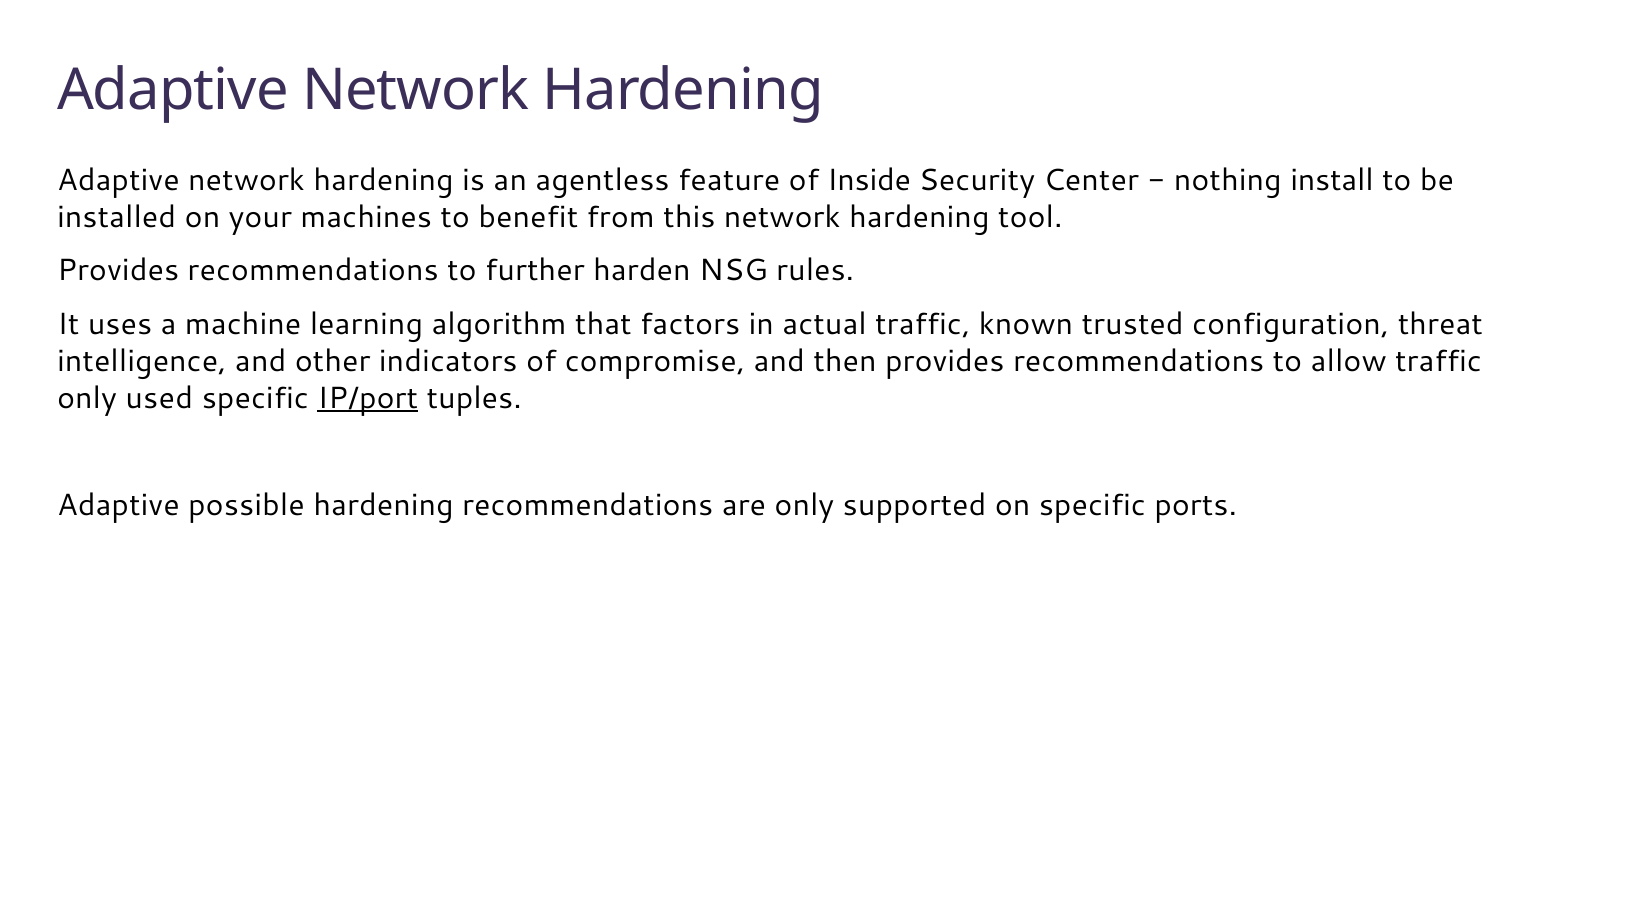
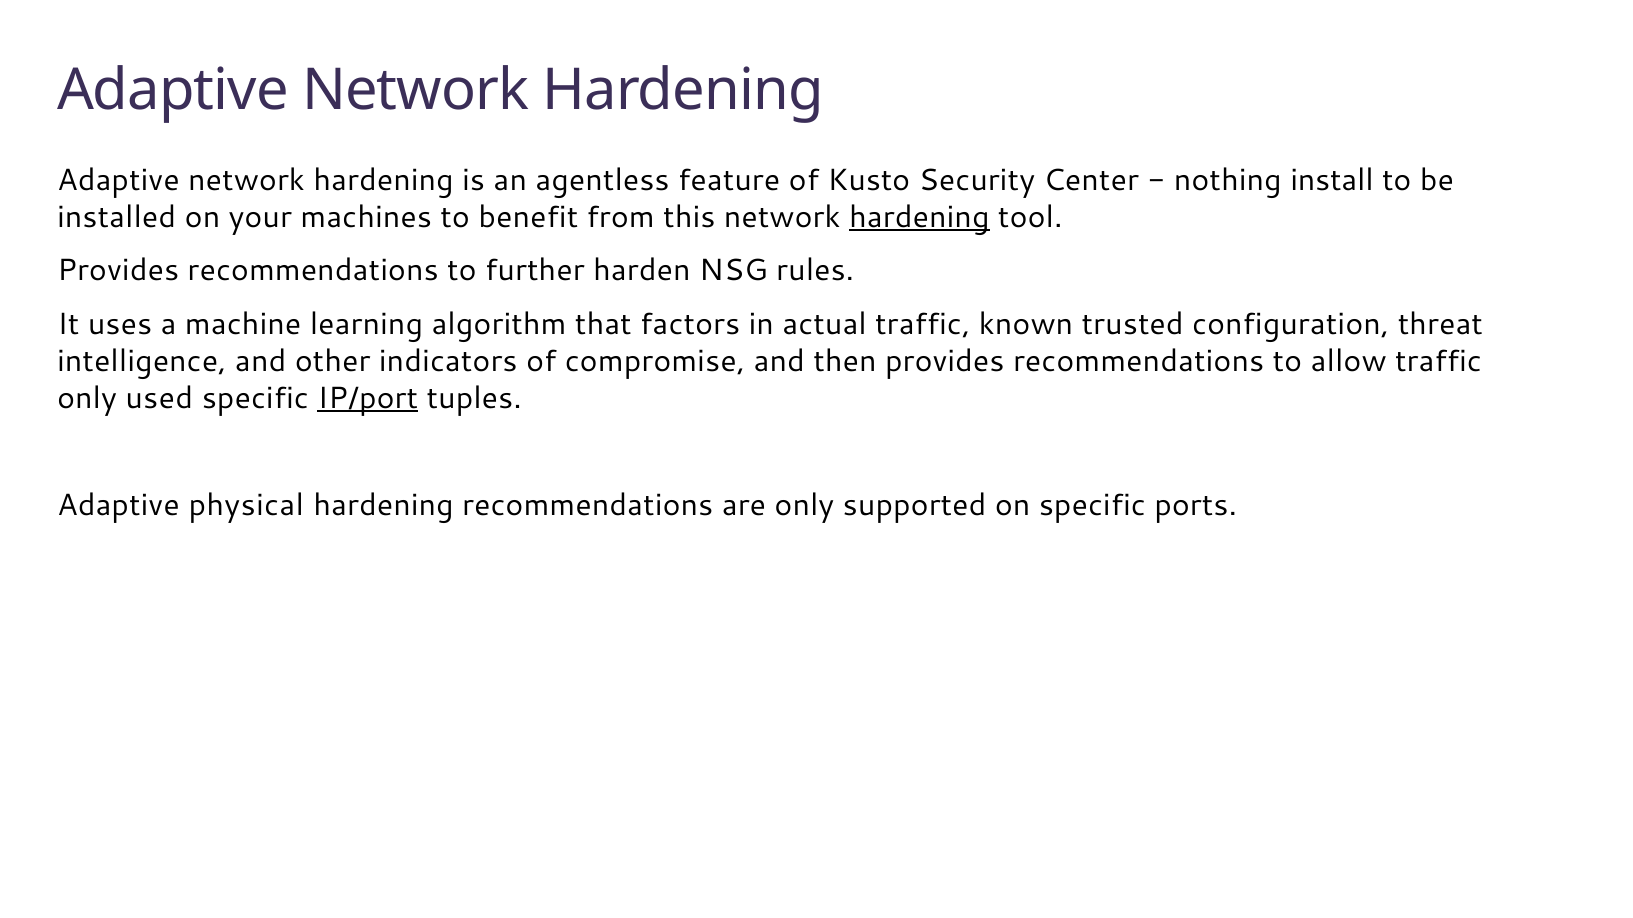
Inside: Inside -> Kusto
hardening at (919, 217) underline: none -> present
possible: possible -> physical
